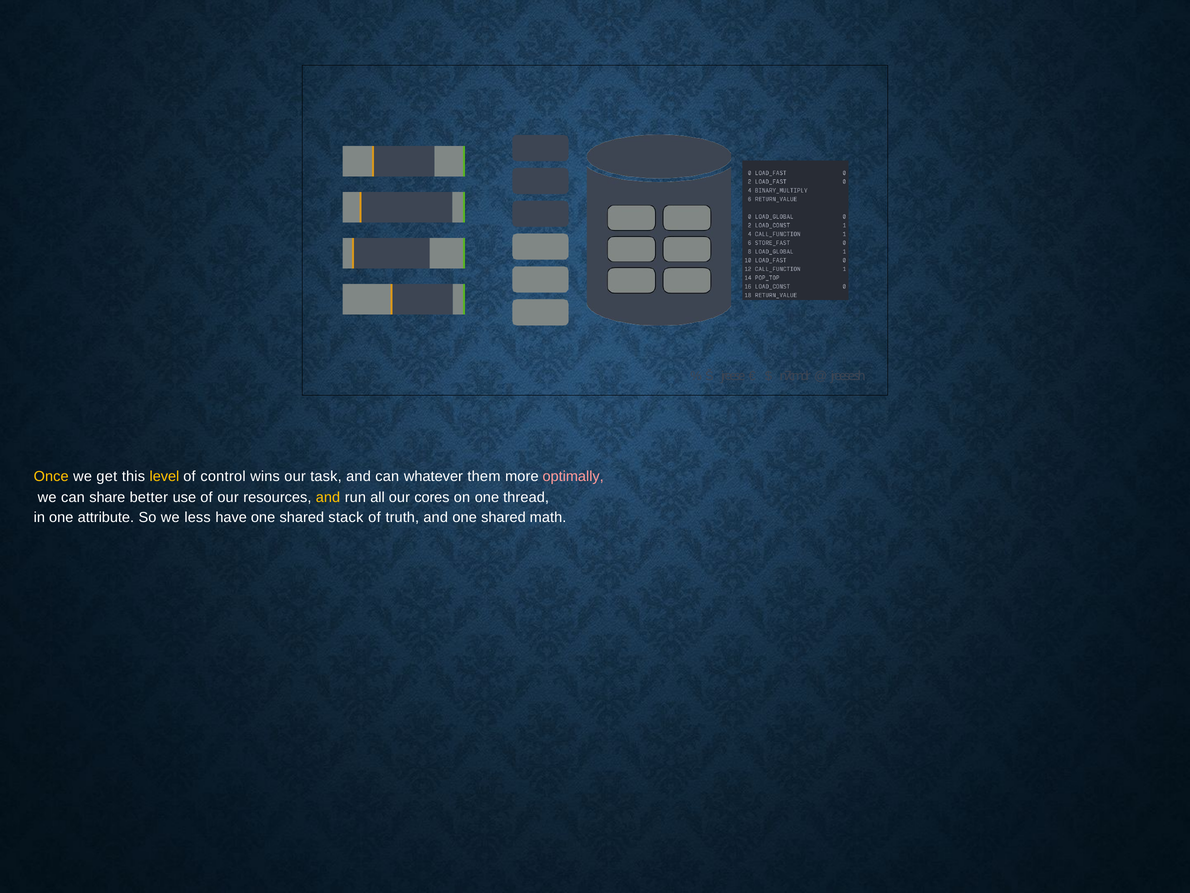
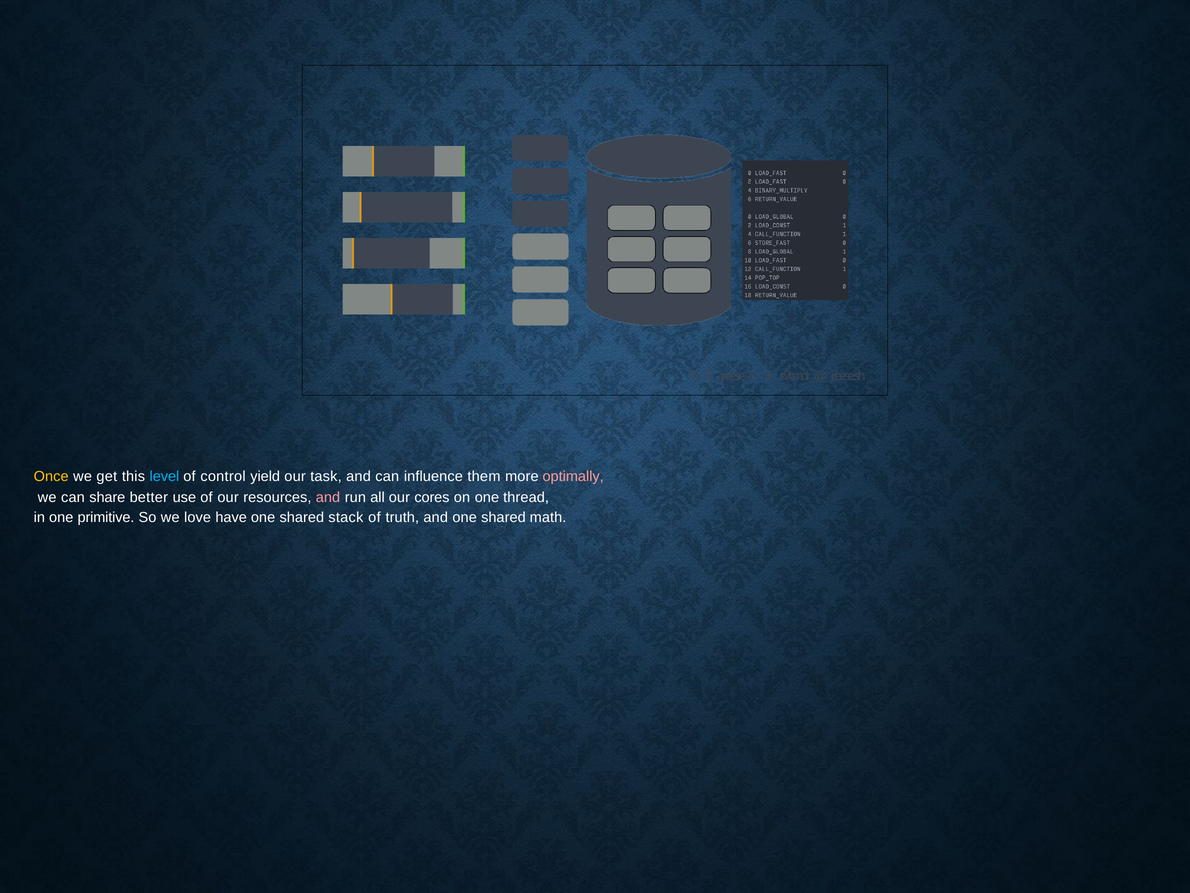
level colour: yellow -> light blue
wins: wins -> yield
whatever: whatever -> influence
and at (328, 497) colour: yellow -> pink
attribute: attribute -> primitive
less: less -> love
